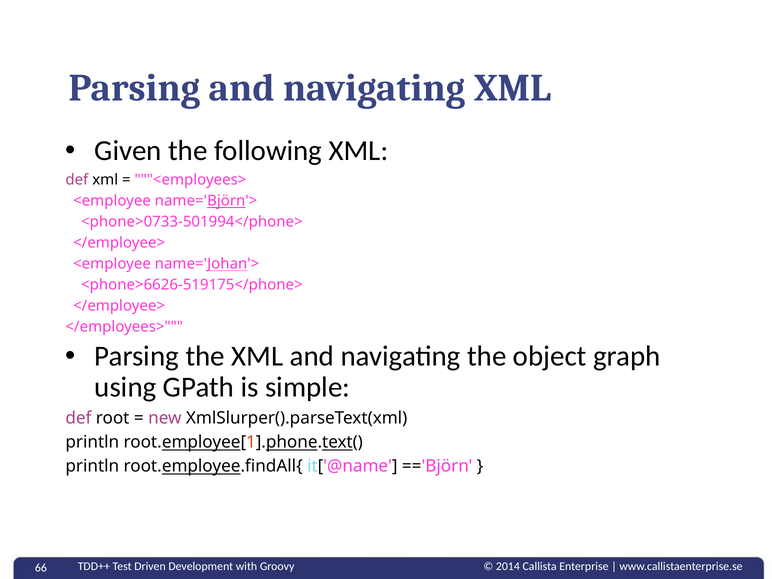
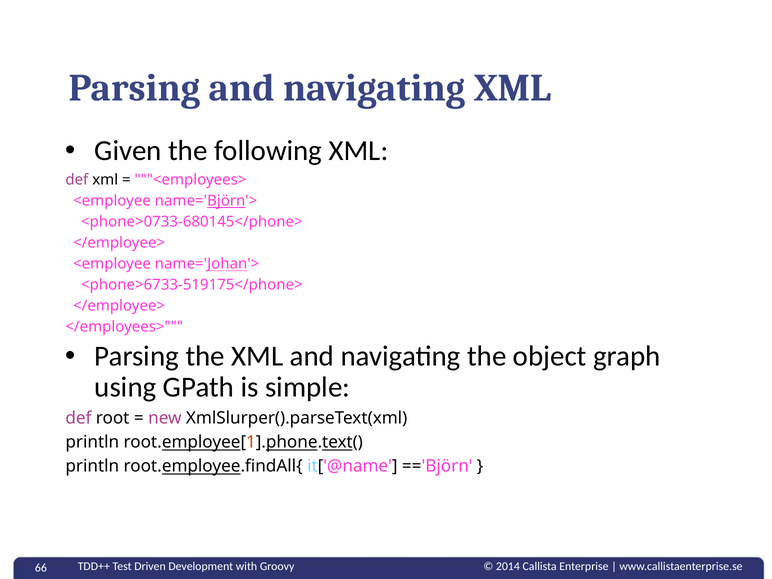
<phone>0733-501994</phone>: <phone>0733-501994</phone> -> <phone>0733-680145</phone>
<phone>6626-519175</phone>: <phone>6626-519175</phone> -> <phone>6733-519175</phone>
